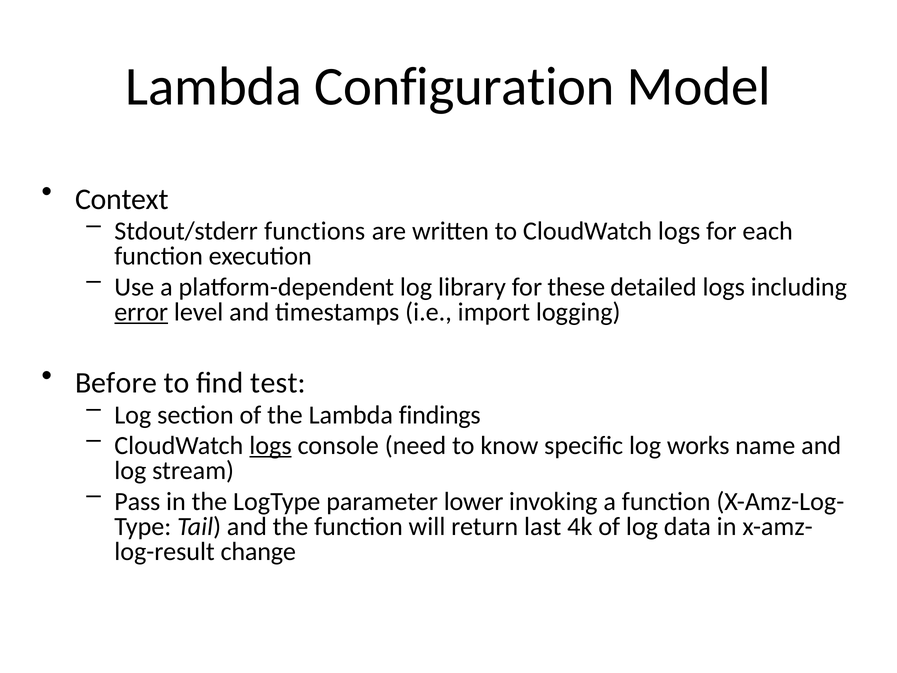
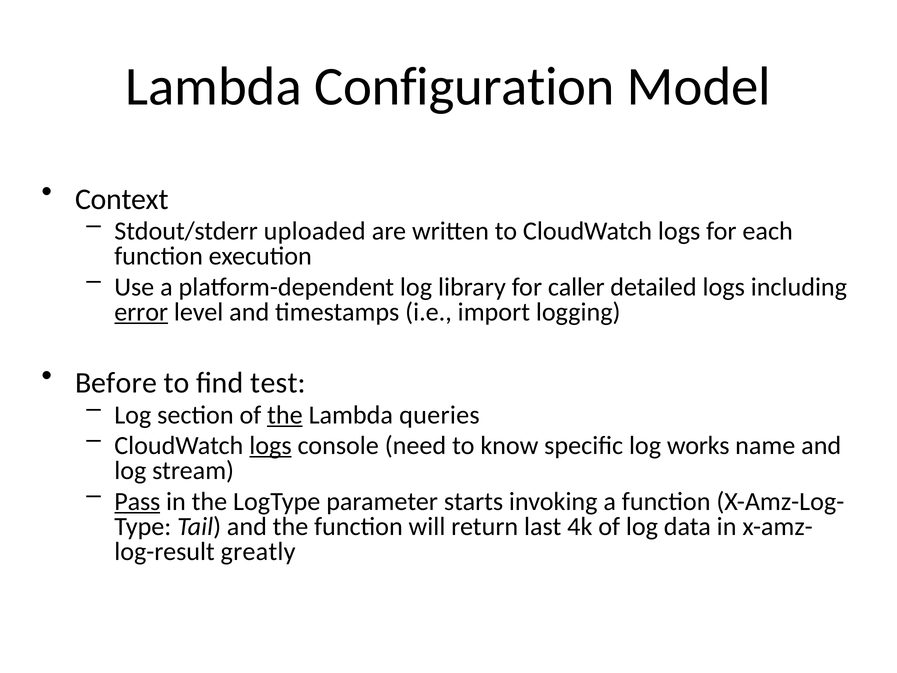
functions: functions -> uploaded
these: these -> caller
the at (285, 415) underline: none -> present
findings: findings -> queries
Pass underline: none -> present
lower: lower -> starts
change: change -> greatly
